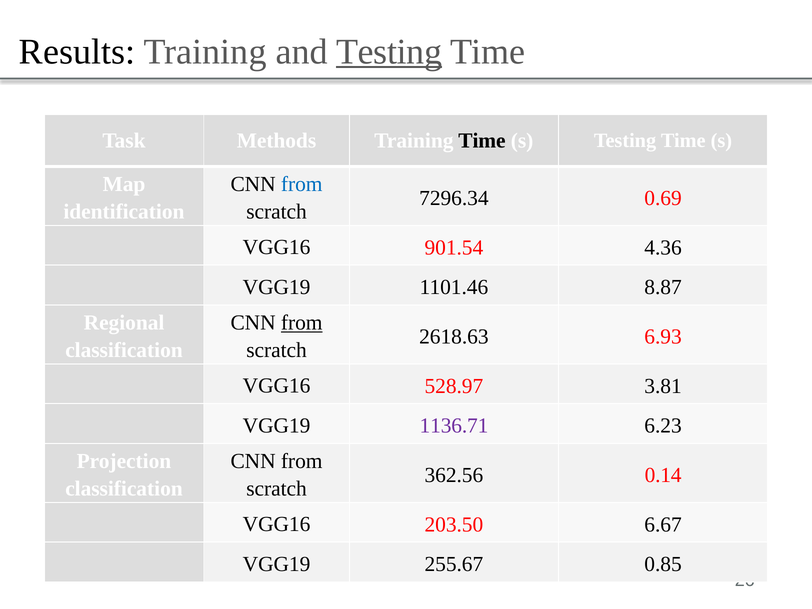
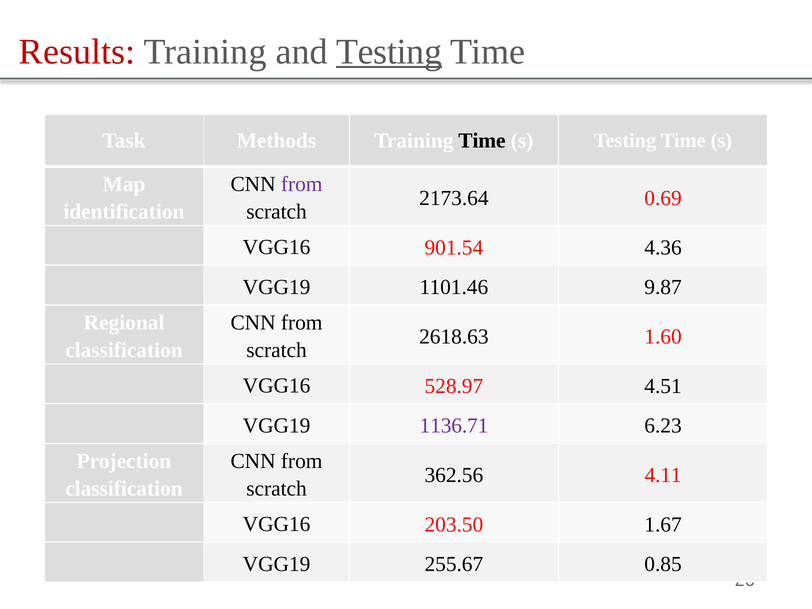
Results colour: black -> red
from at (302, 184) colour: blue -> purple
7296.34: 7296.34 -> 2173.64
8.87: 8.87 -> 9.87
from at (302, 323) underline: present -> none
6.93: 6.93 -> 1.60
3.81: 3.81 -> 4.51
0.14: 0.14 -> 4.11
6.67: 6.67 -> 1.67
